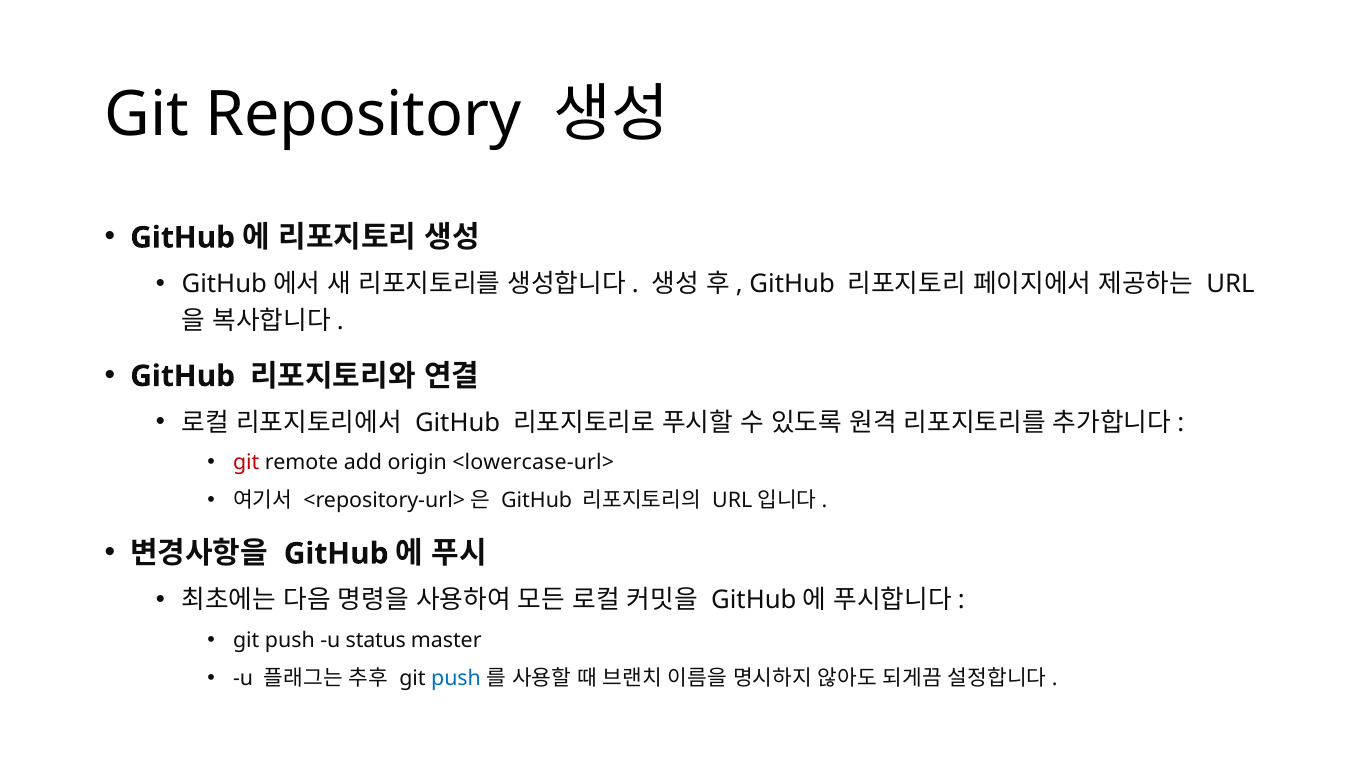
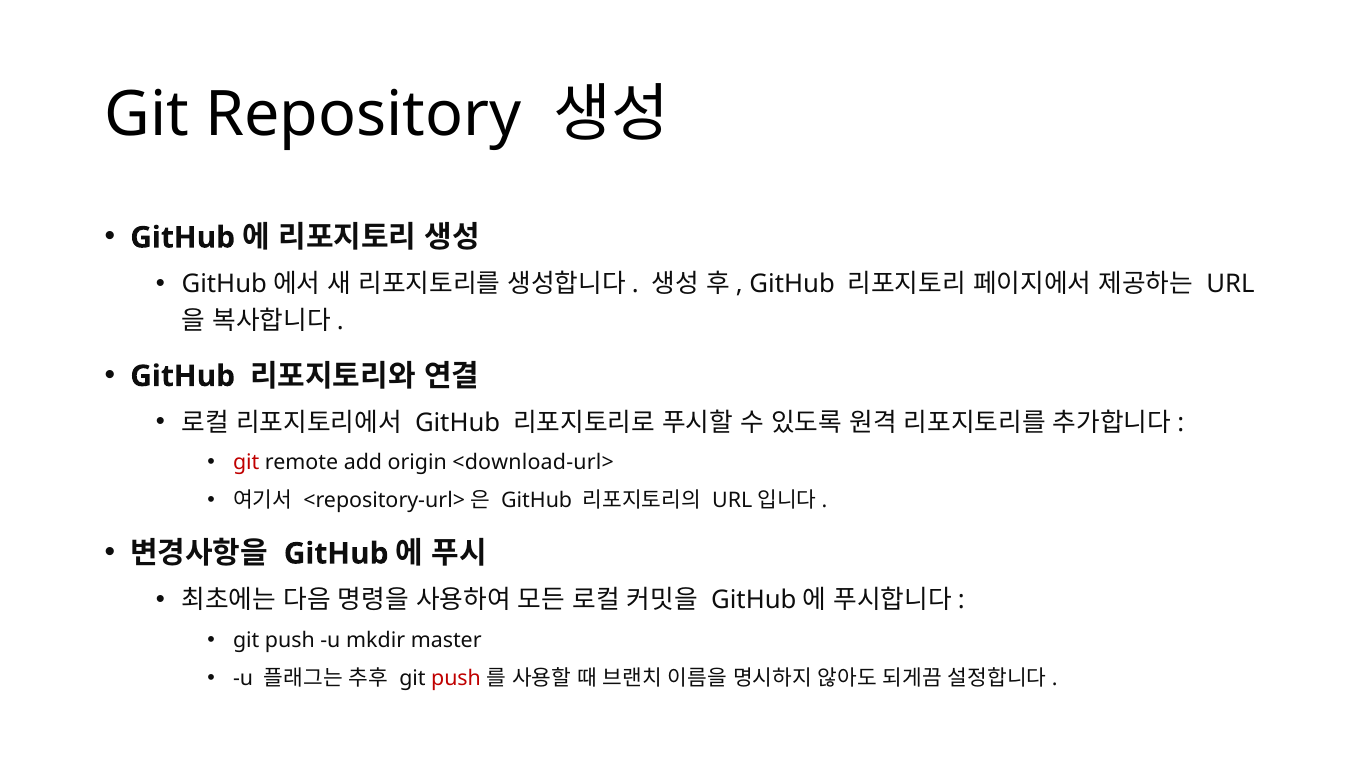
<lowercase-url>: <lowercase-url> -> <download-url>
status: status -> mkdir
push at (456, 678) colour: blue -> red
